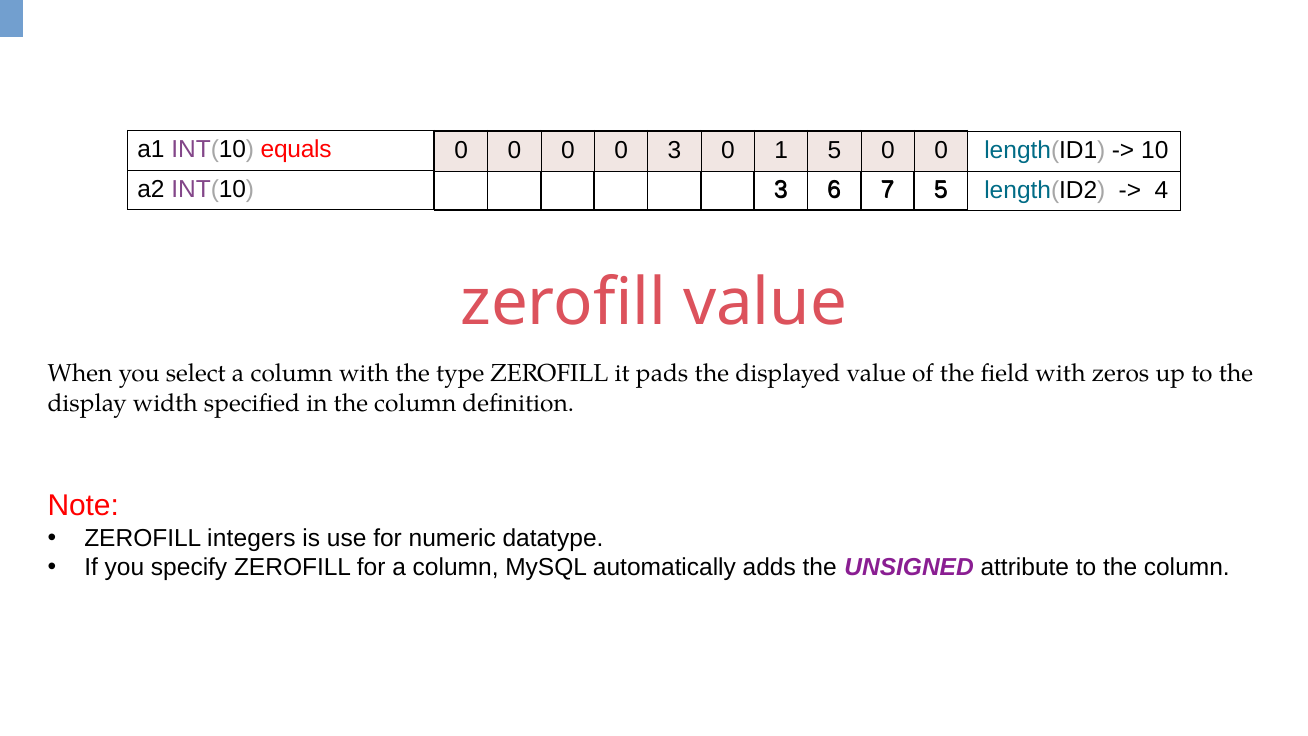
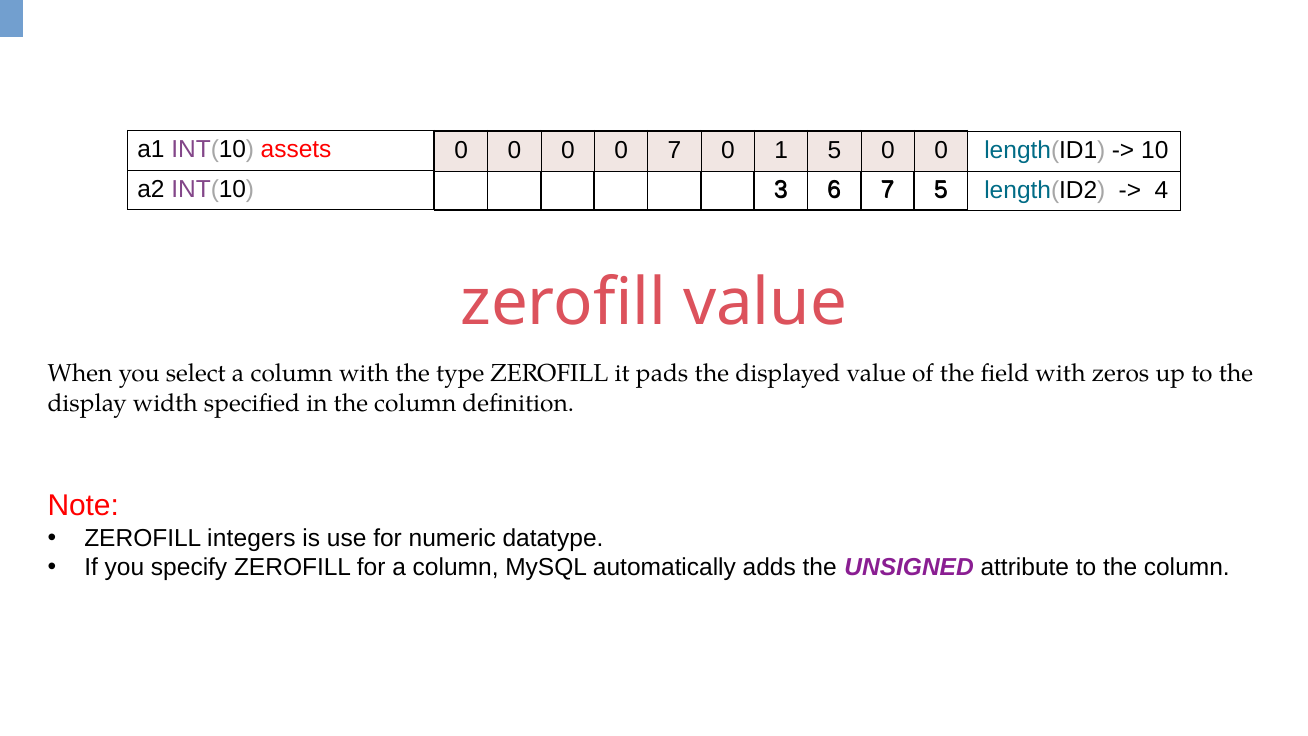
equals: equals -> assets
0 3: 3 -> 7
